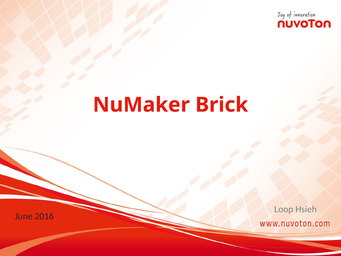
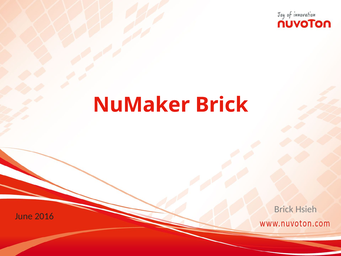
Loop at (284, 209): Loop -> Brick
